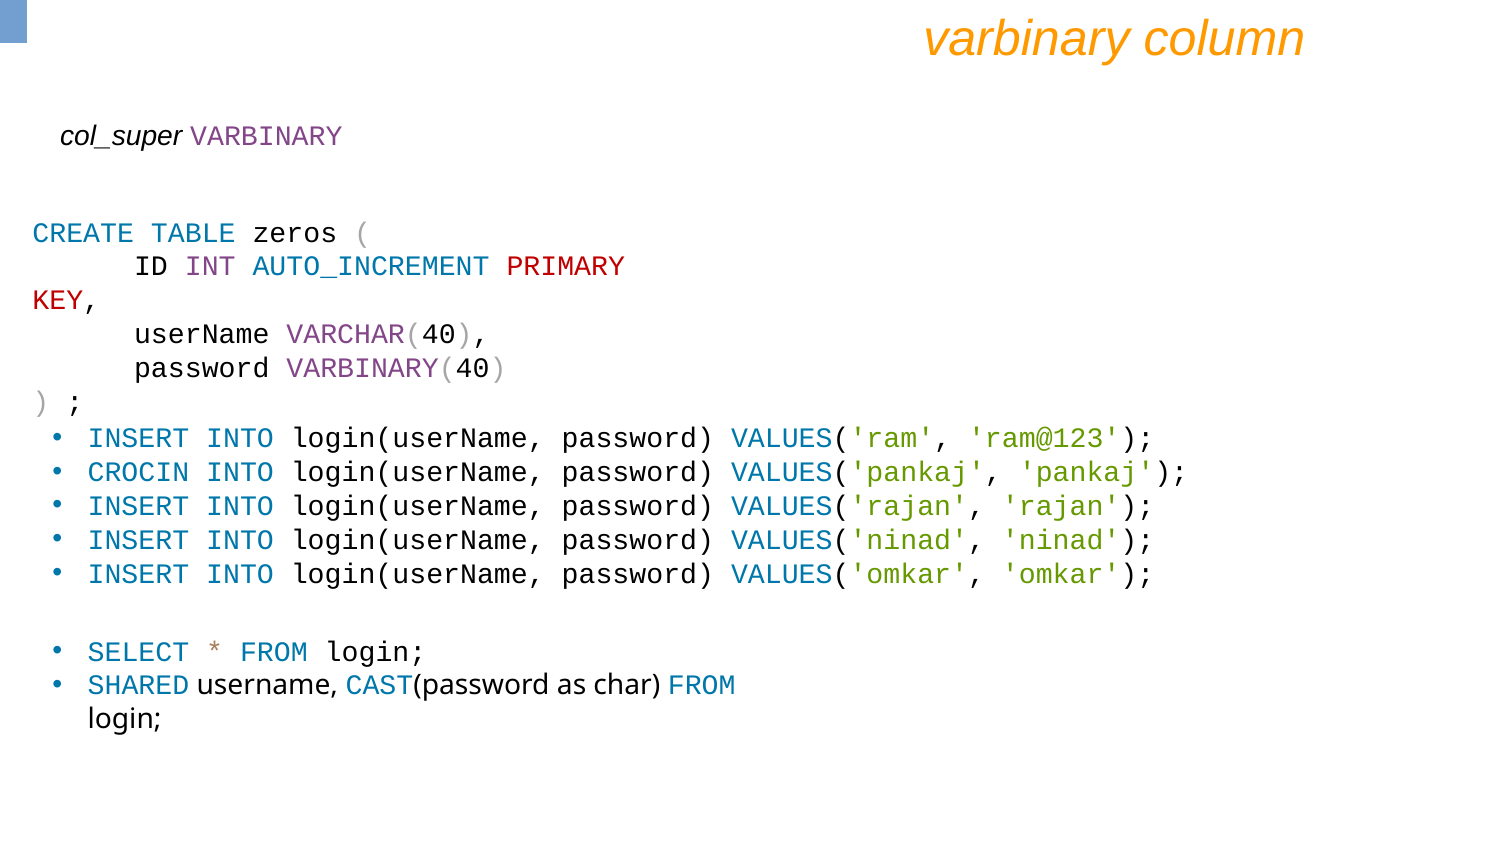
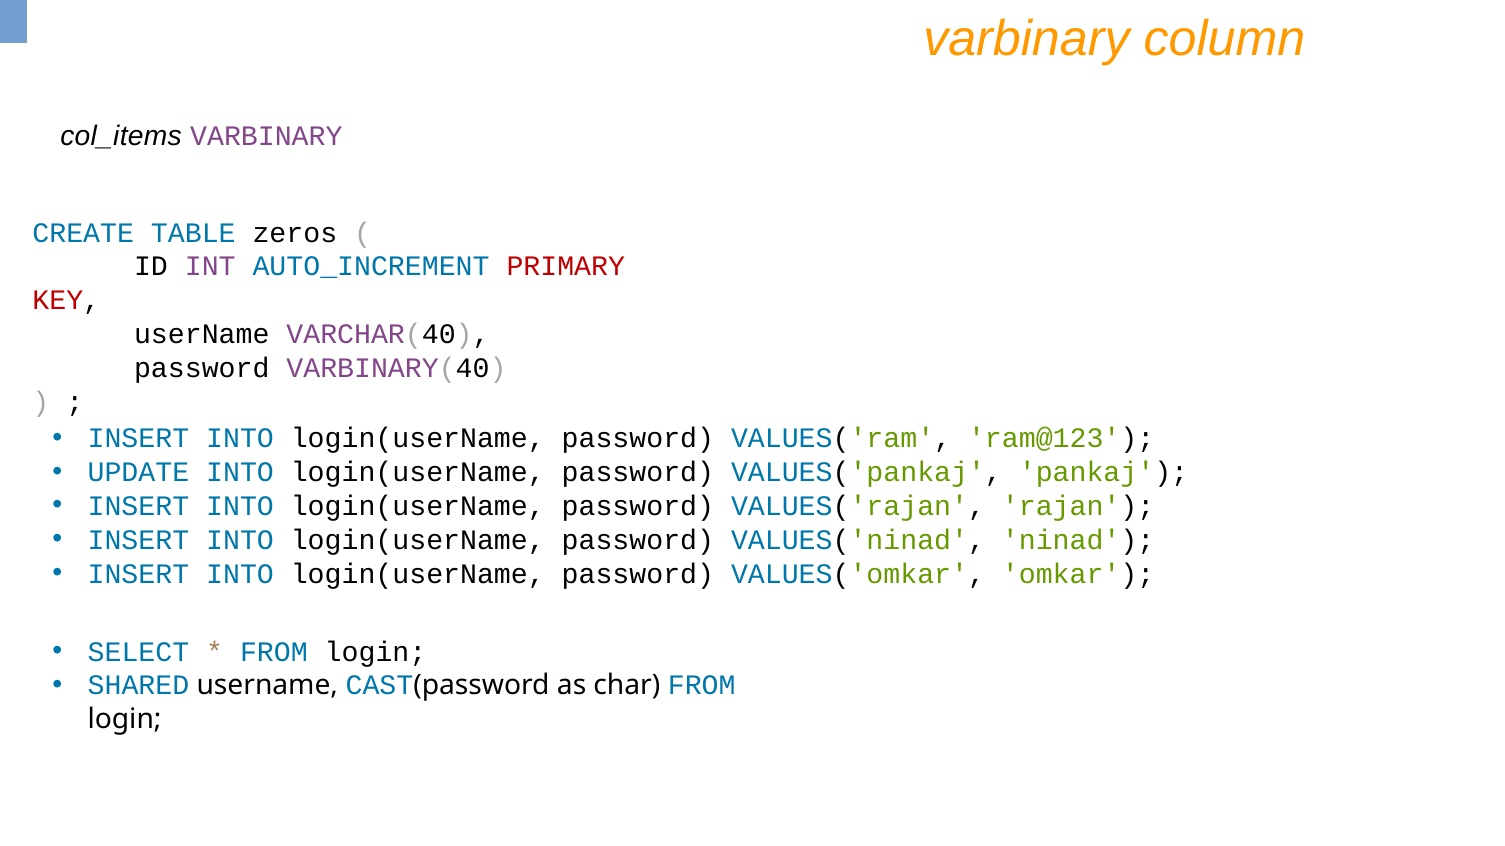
col_super: col_super -> col_items
CROCIN: CROCIN -> UPDATE
